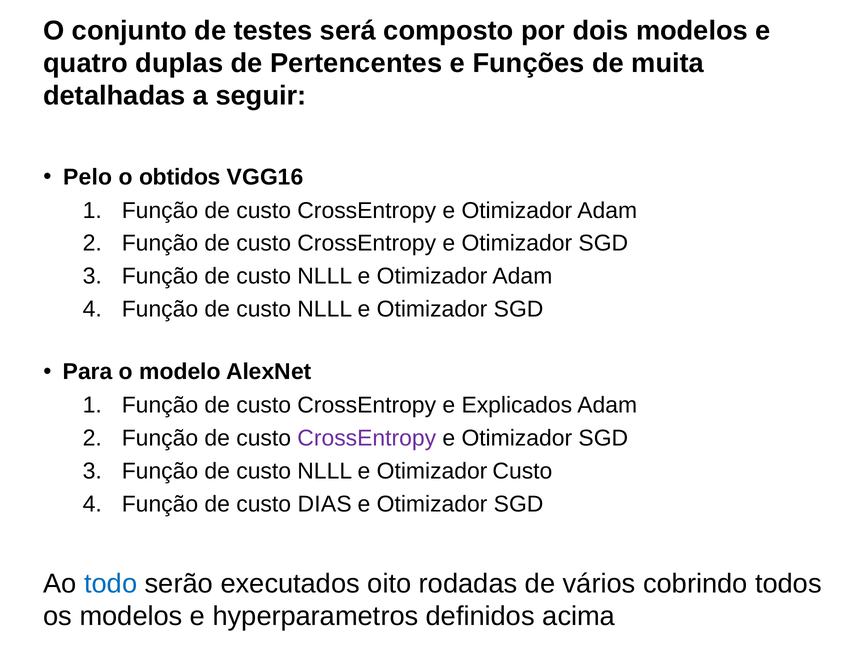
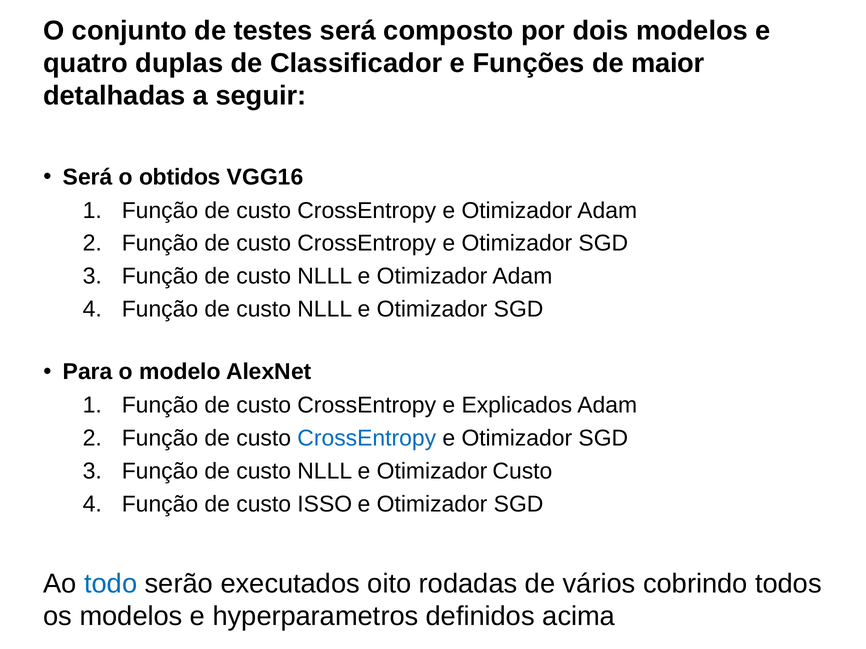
Pertencentes: Pertencentes -> Classificador
muita: muita -> maior
Pelo at (88, 177): Pelo -> Será
CrossEntropy at (367, 438) colour: purple -> blue
DIAS: DIAS -> ISSO
